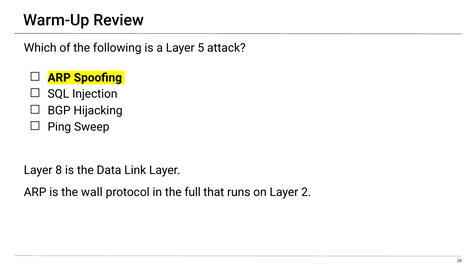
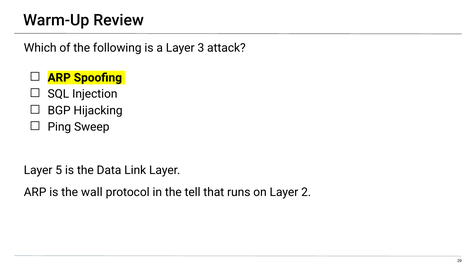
5: 5 -> 3
8: 8 -> 5
full: full -> tell
